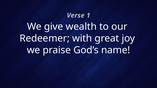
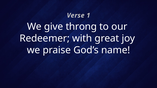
wealth: wealth -> throng
